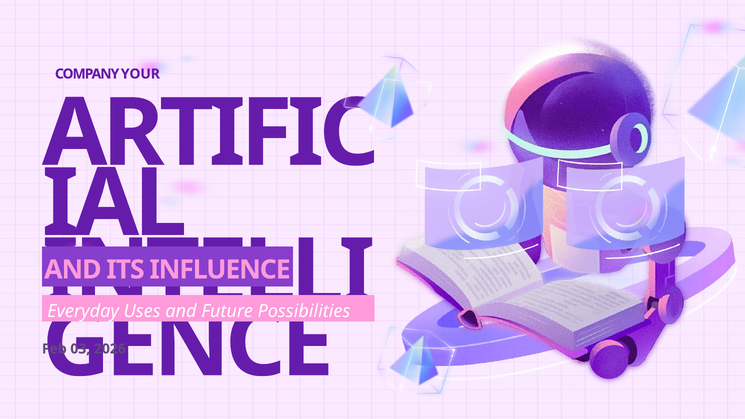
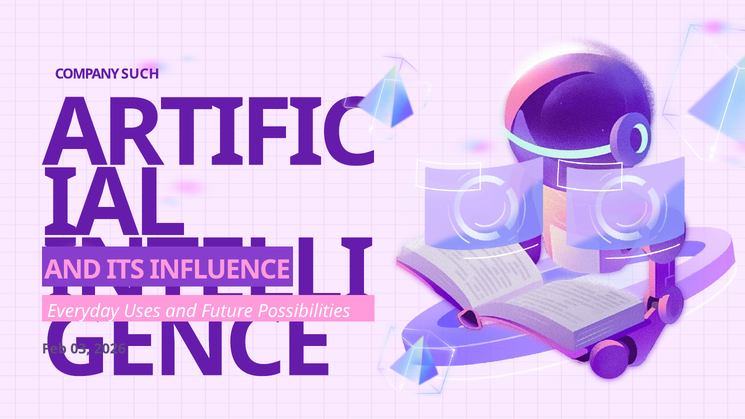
YOUR: YOUR -> SUCH
